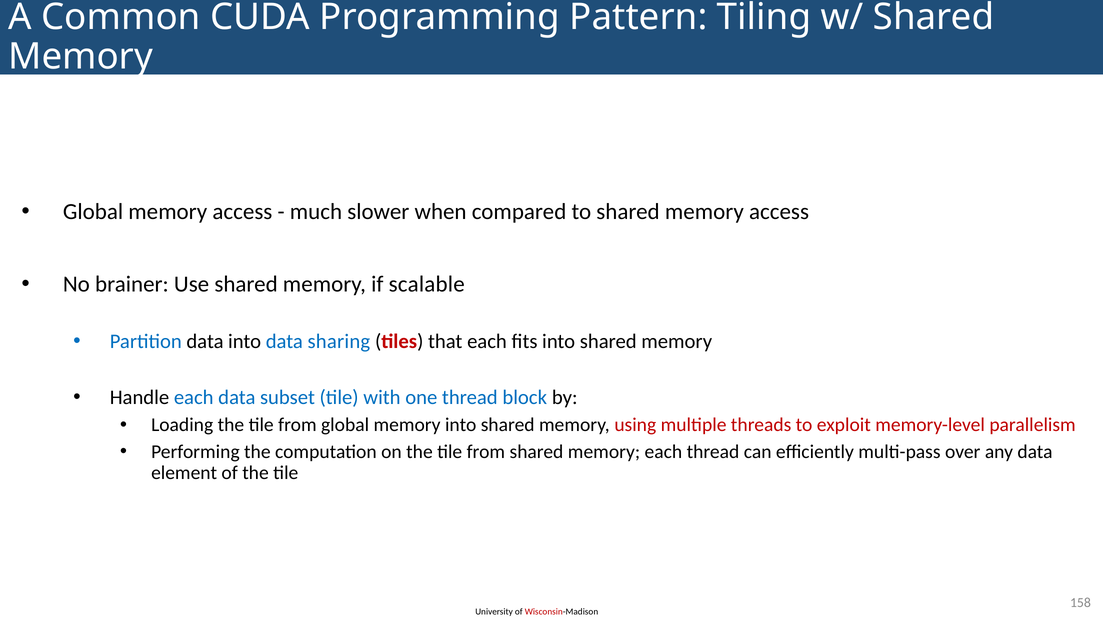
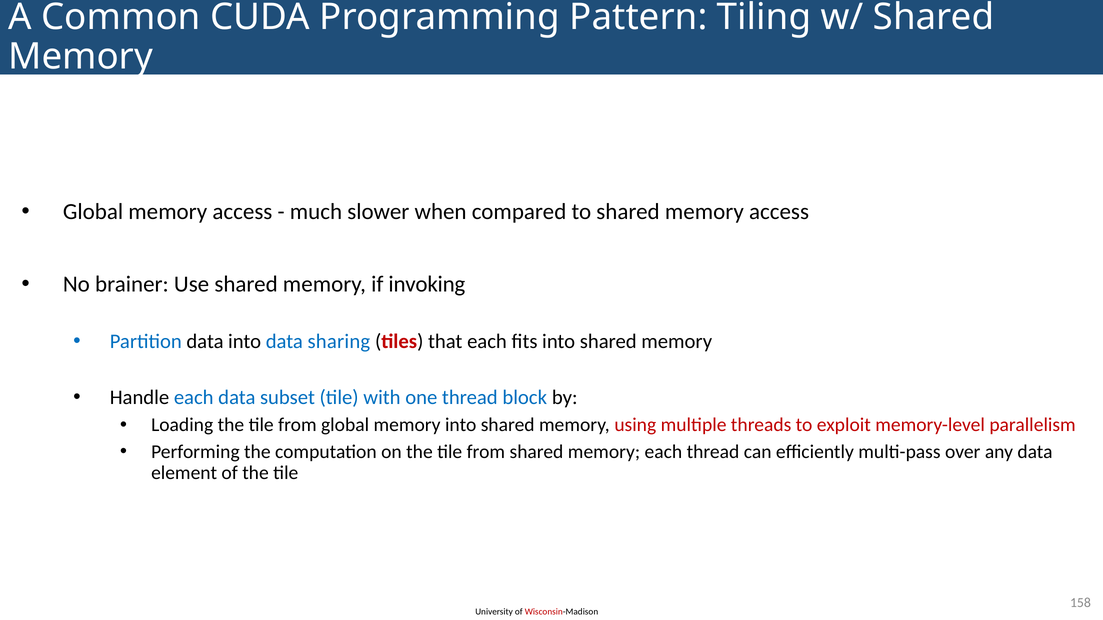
scalable: scalable -> invoking
